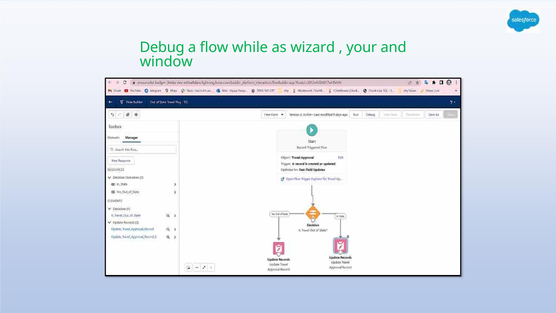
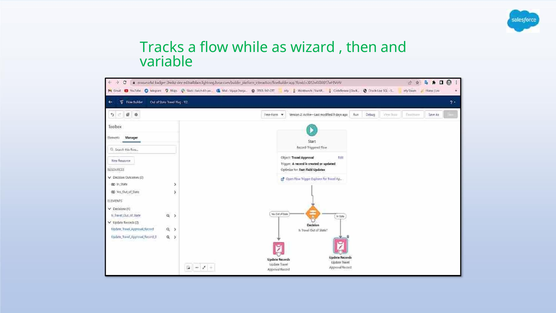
Debug: Debug -> Tracks
your: your -> then
window: window -> variable
